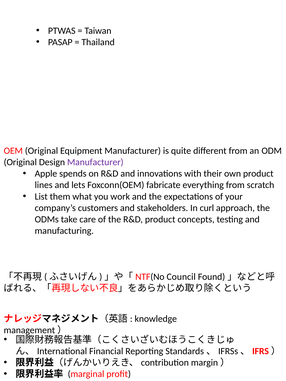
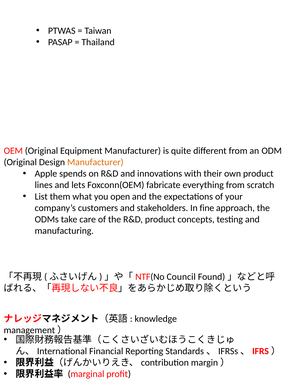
Manufacturer at (95, 162) colour: purple -> orange
work: work -> open
curl: curl -> fine
